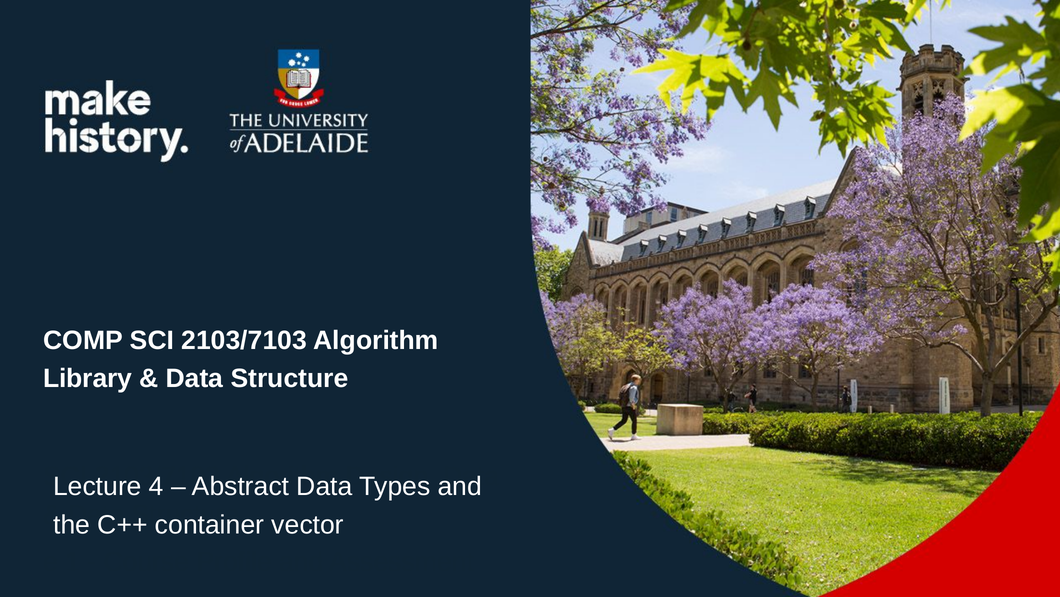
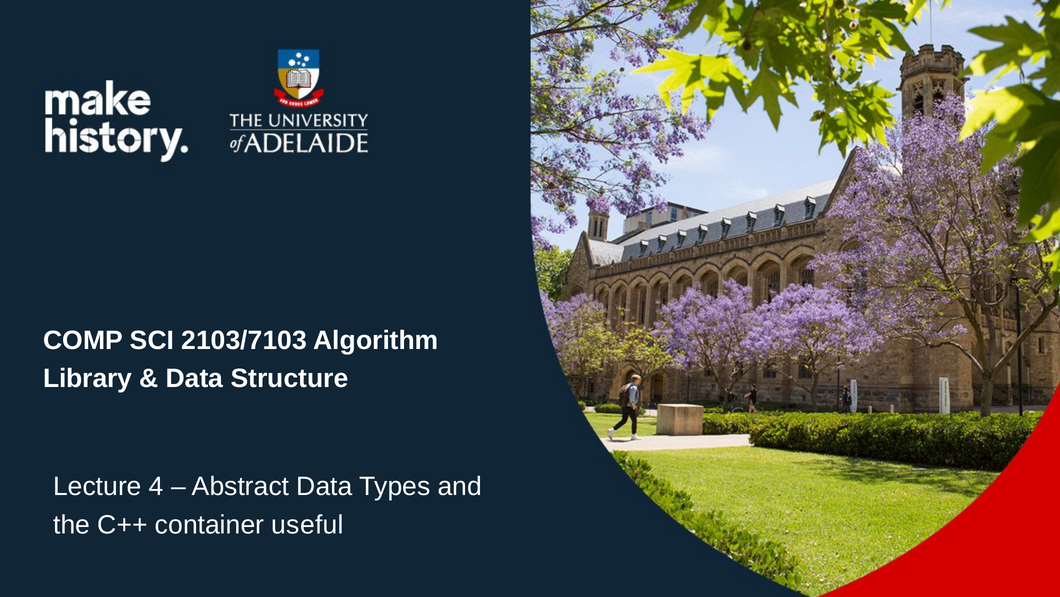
vector: vector -> useful
